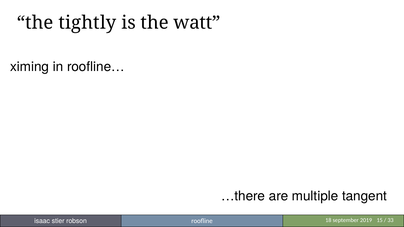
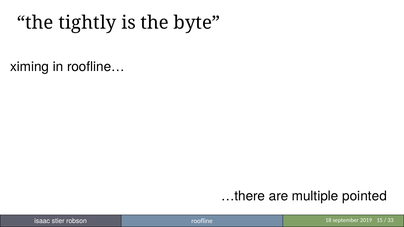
watt: watt -> byte
tangent: tangent -> pointed
